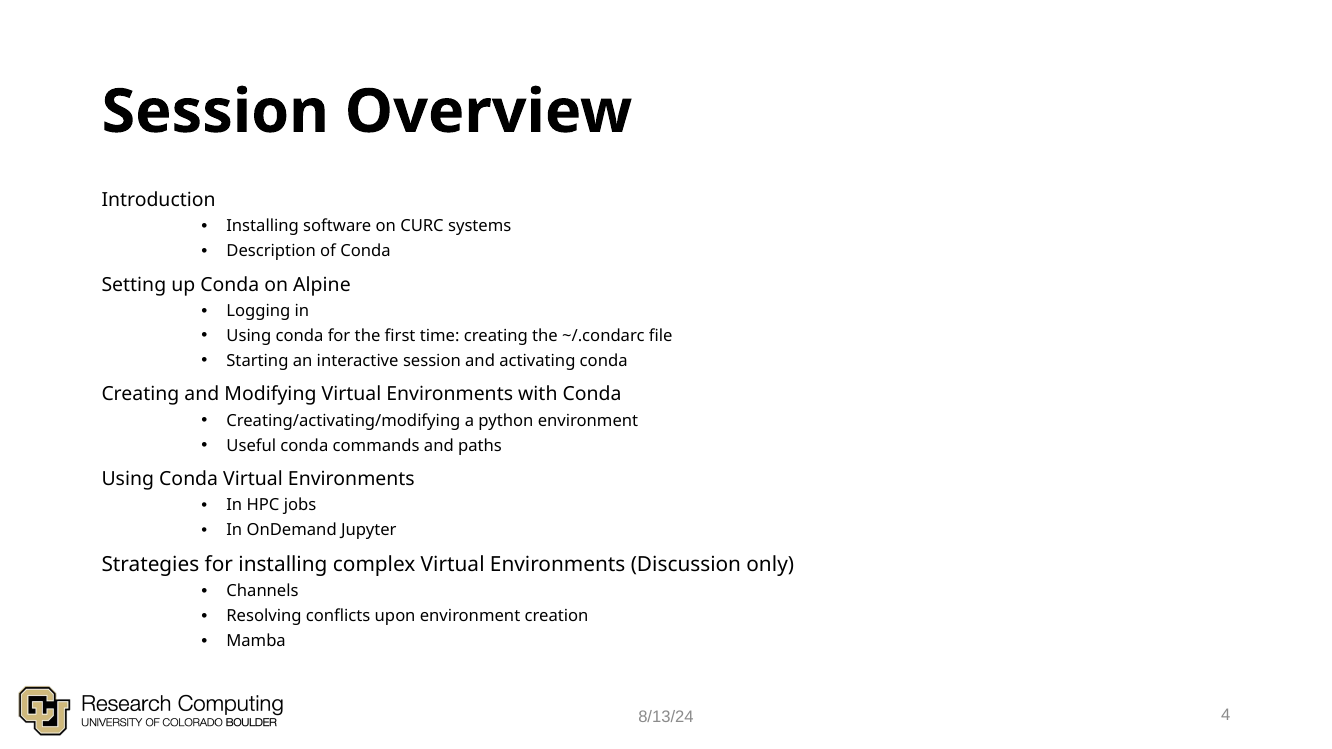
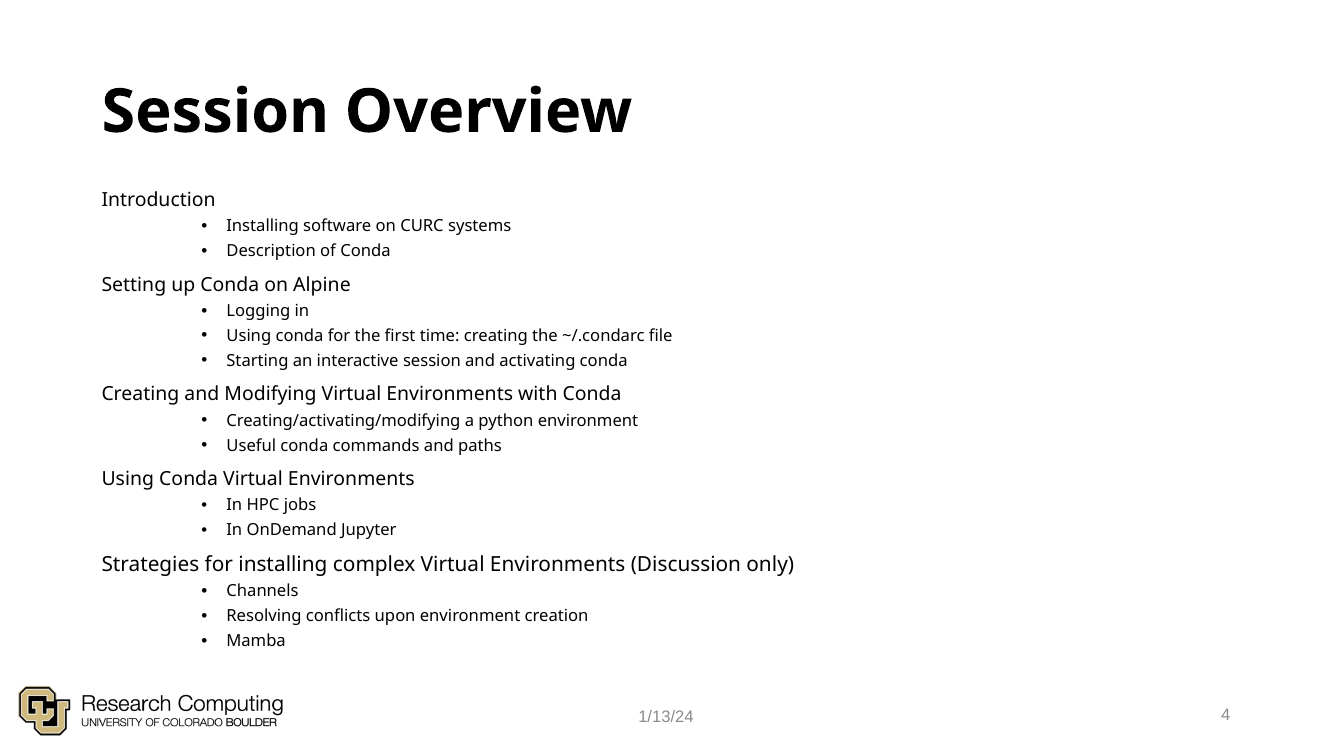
8/13/24: 8/13/24 -> 1/13/24
